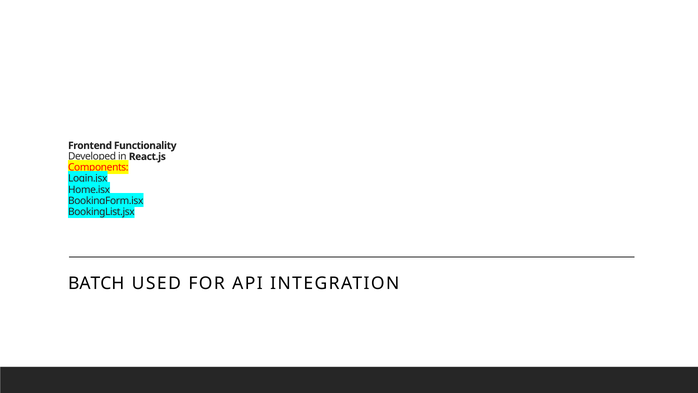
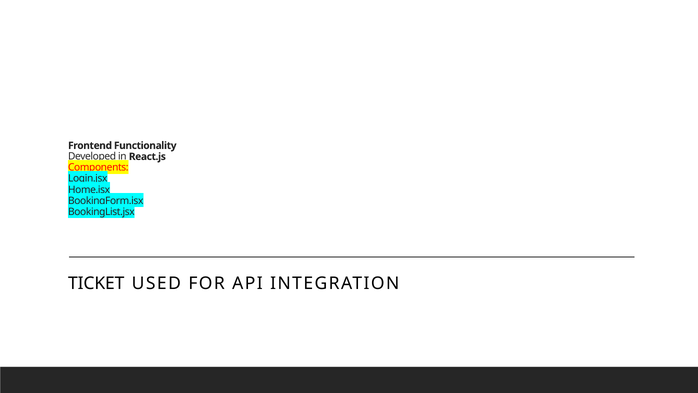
BATCH: BATCH -> TICKET
